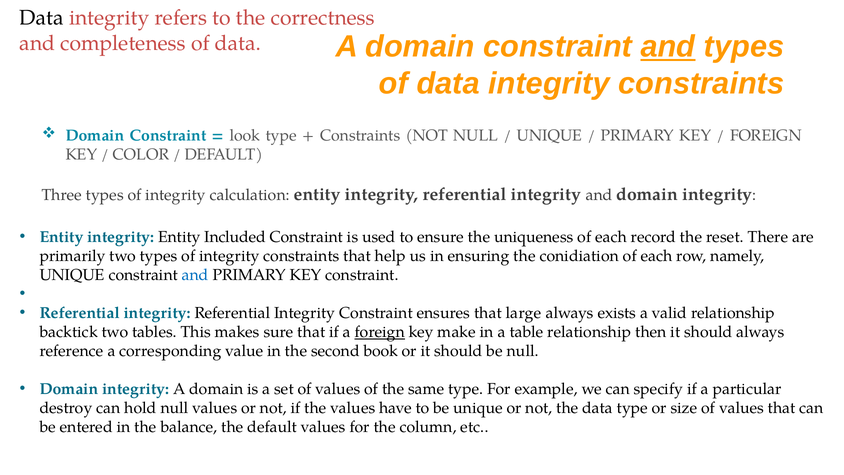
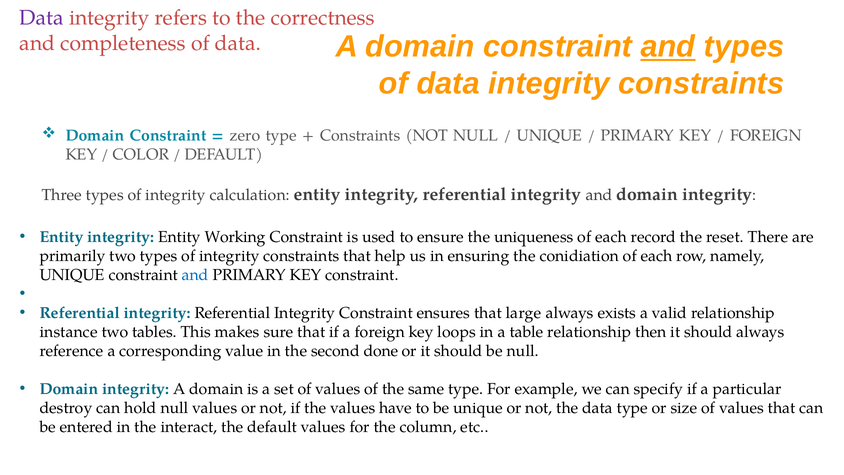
Data at (42, 18) colour: black -> purple
look: look -> zero
Included: Included -> Working
backtick: backtick -> instance
foreign at (380, 332) underline: present -> none
make: make -> loops
book: book -> done
balance: balance -> interact
